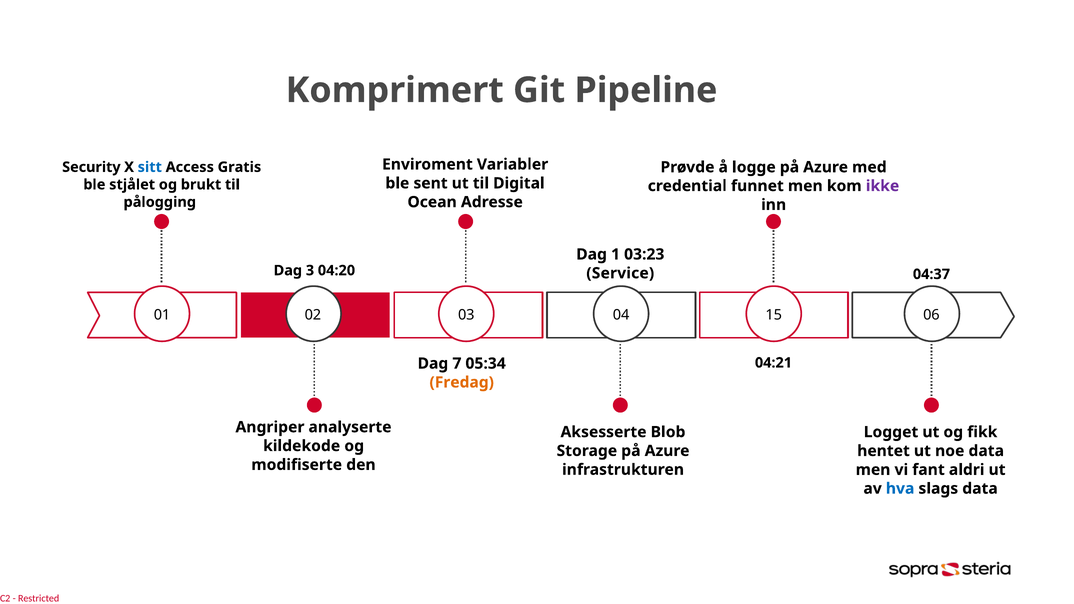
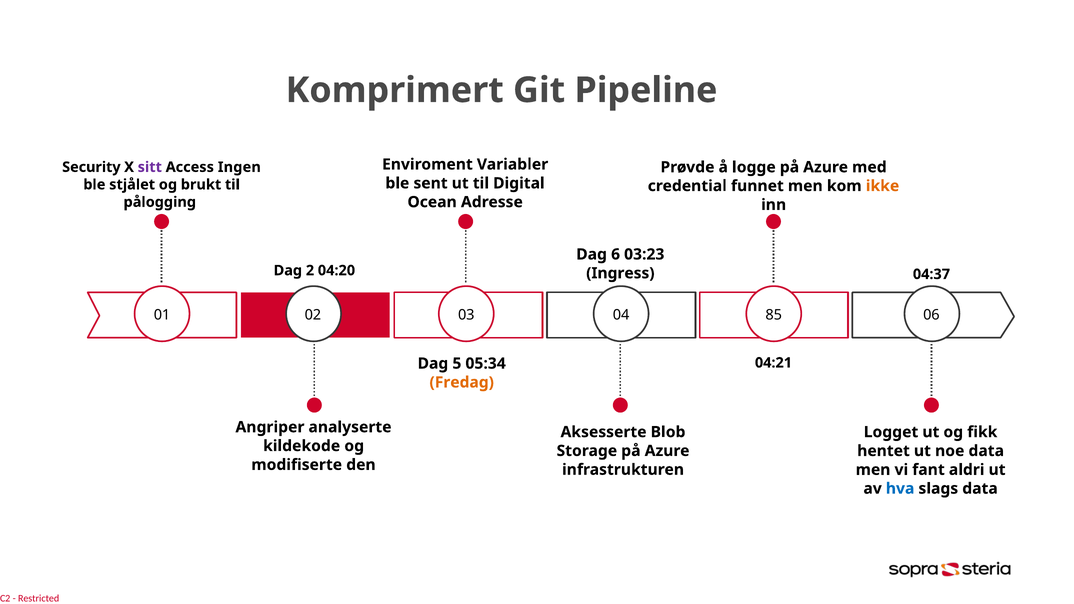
sitt colour: blue -> purple
Gratis: Gratis -> Ingen
ikke colour: purple -> orange
1: 1 -> 6
3: 3 -> 2
Service: Service -> Ingress
15: 15 -> 85
7: 7 -> 5
